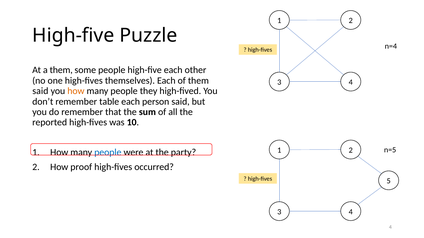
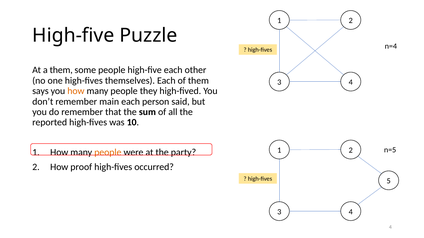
said at (40, 91): said -> says
table: table -> main
people at (108, 153) colour: blue -> orange
